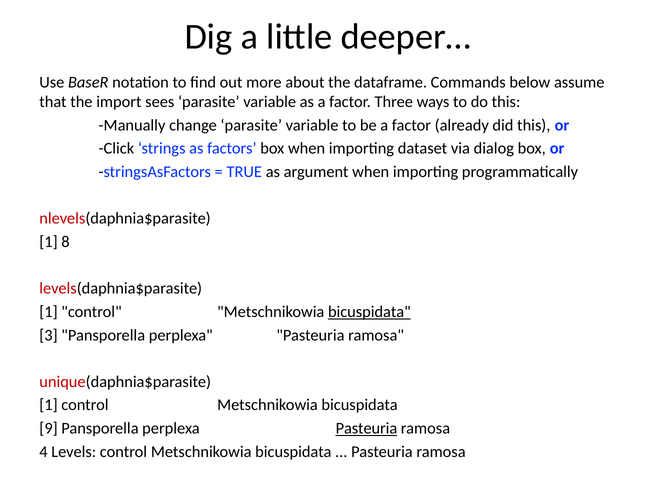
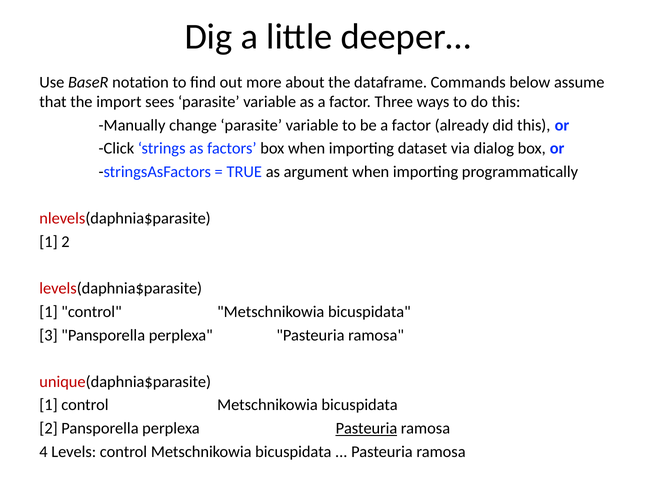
1 8: 8 -> 2
bicuspidata at (369, 312) underline: present -> none
9 at (49, 428): 9 -> 2
